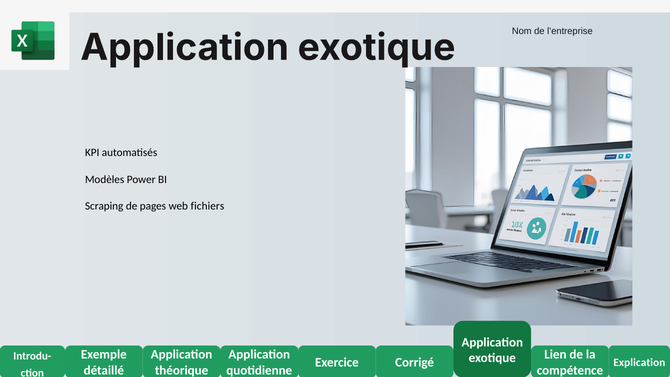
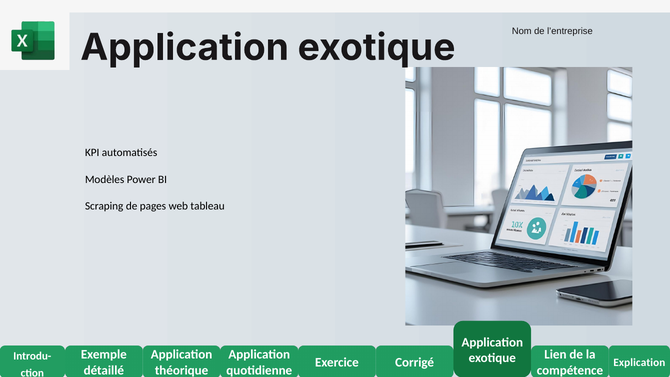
fichiers: fichiers -> tableau
